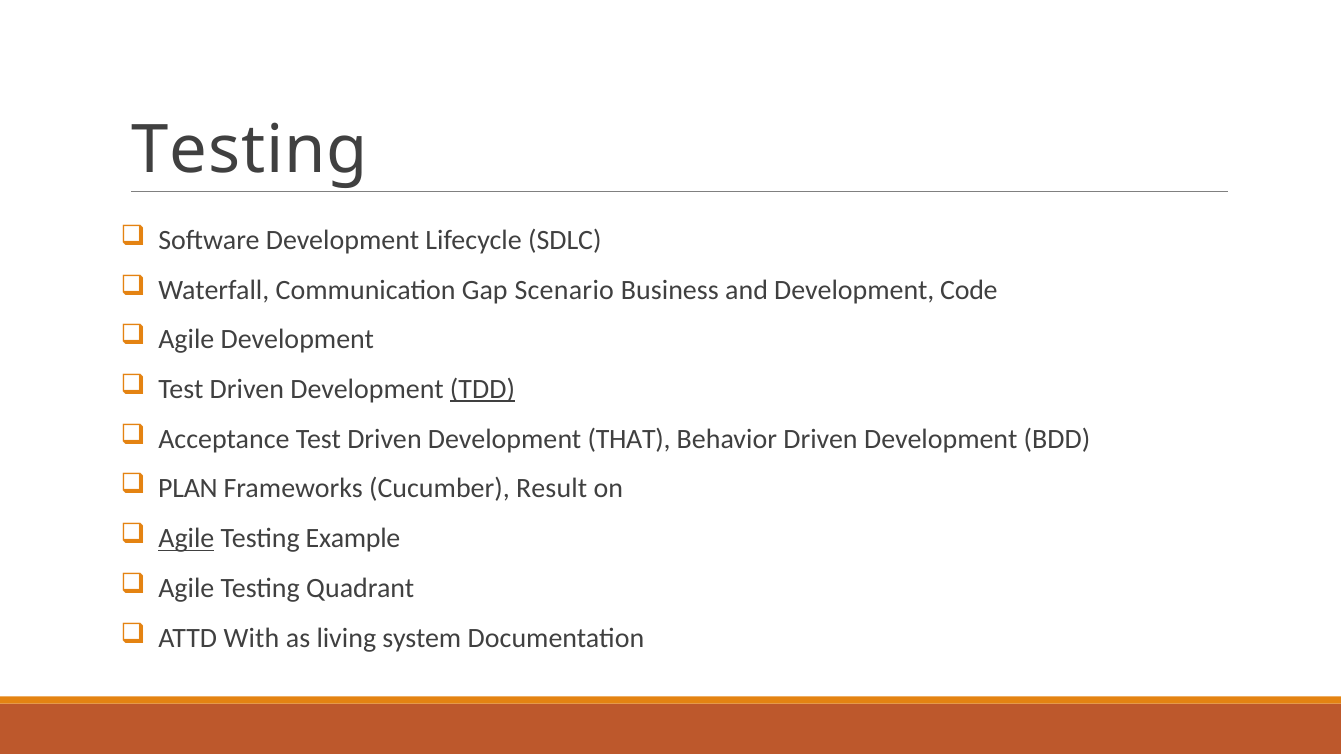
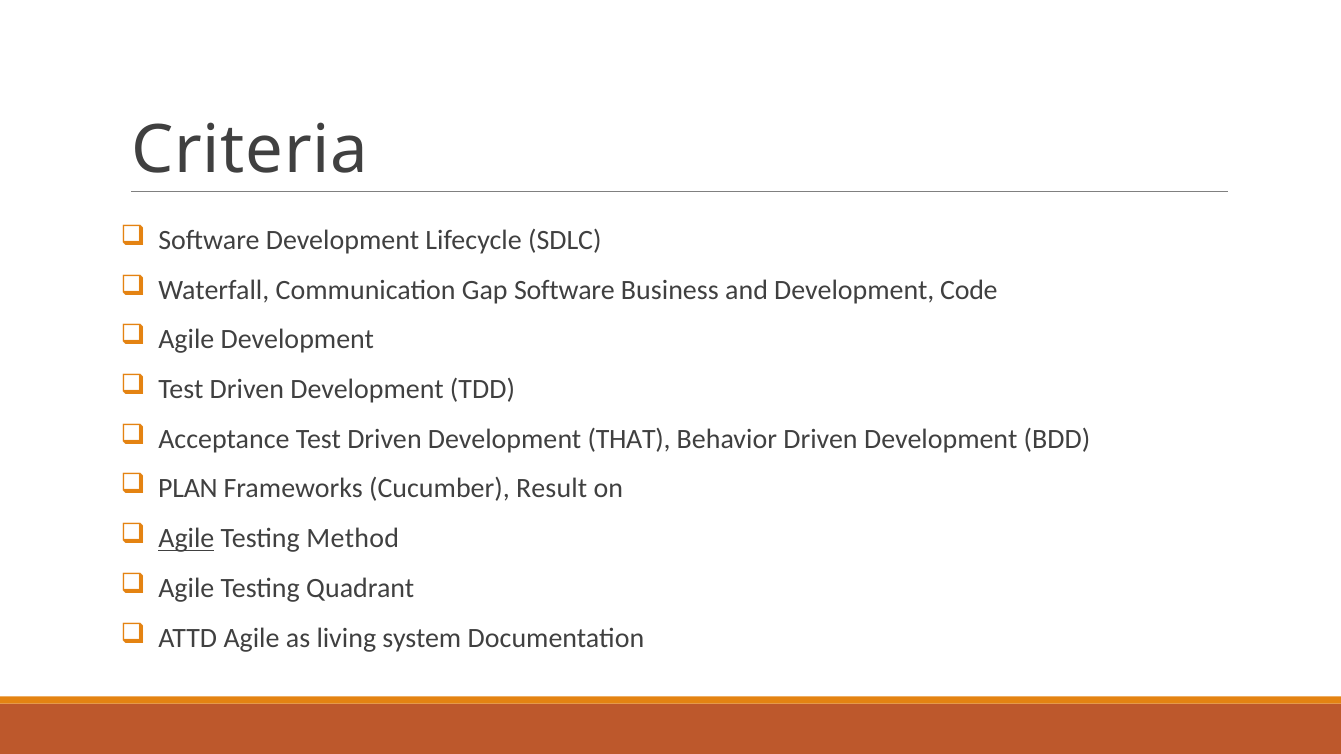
Testing at (250, 150): Testing -> Criteria
Gap Scenario: Scenario -> Software
TDD underline: present -> none
Example: Example -> Method
ATTD With: With -> Agile
